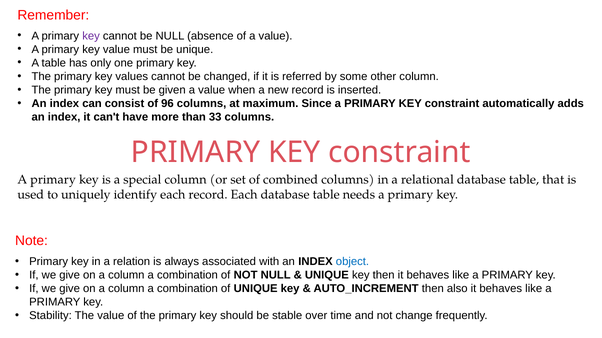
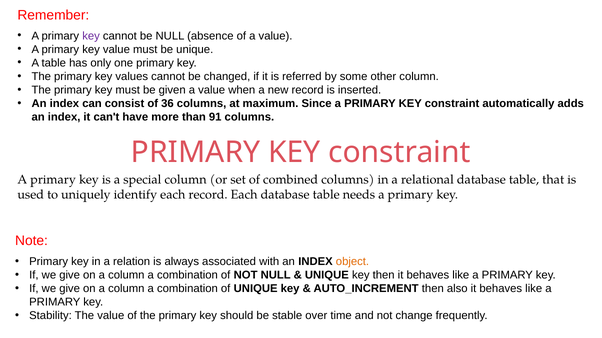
96: 96 -> 36
33: 33 -> 91
object colour: blue -> orange
